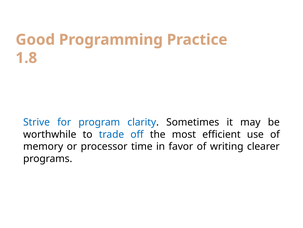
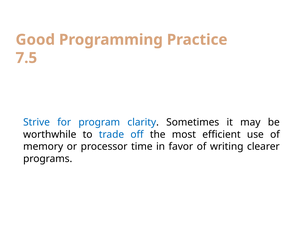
1.8: 1.8 -> 7.5
